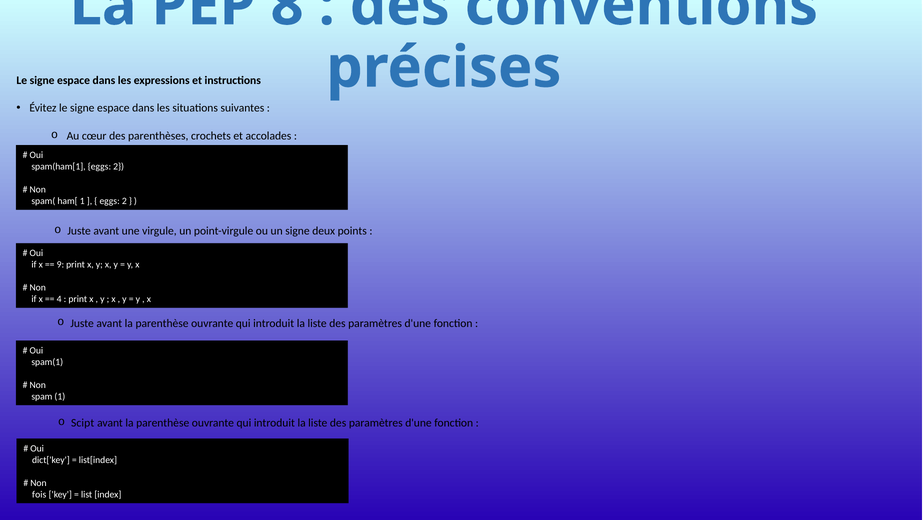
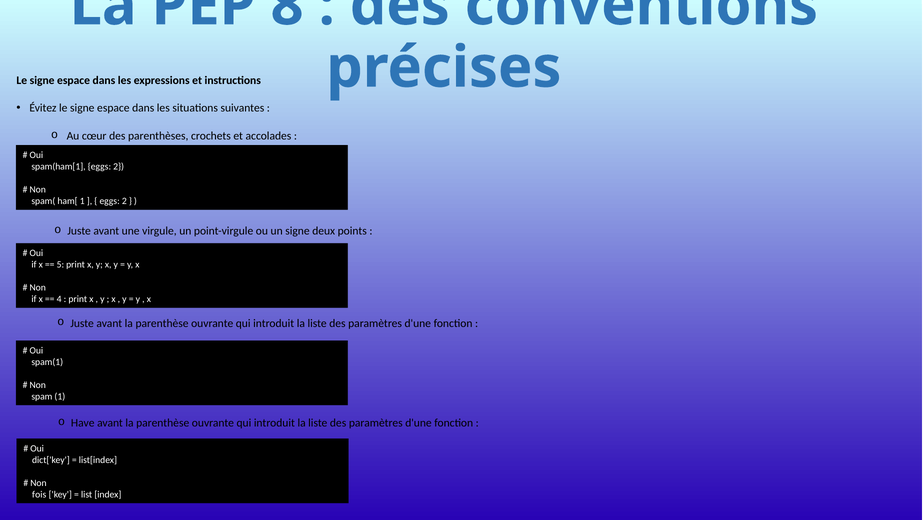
9: 9 -> 5
Scipt: Scipt -> Have
